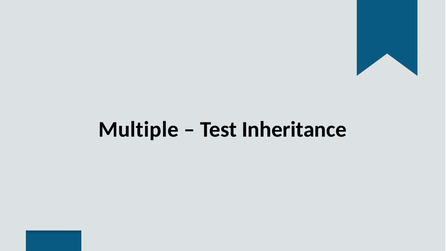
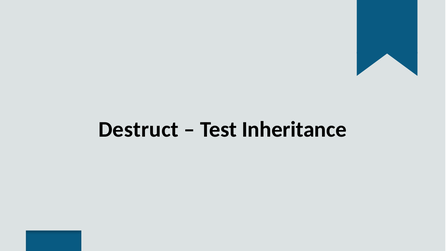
Multiple: Multiple -> Destruct
